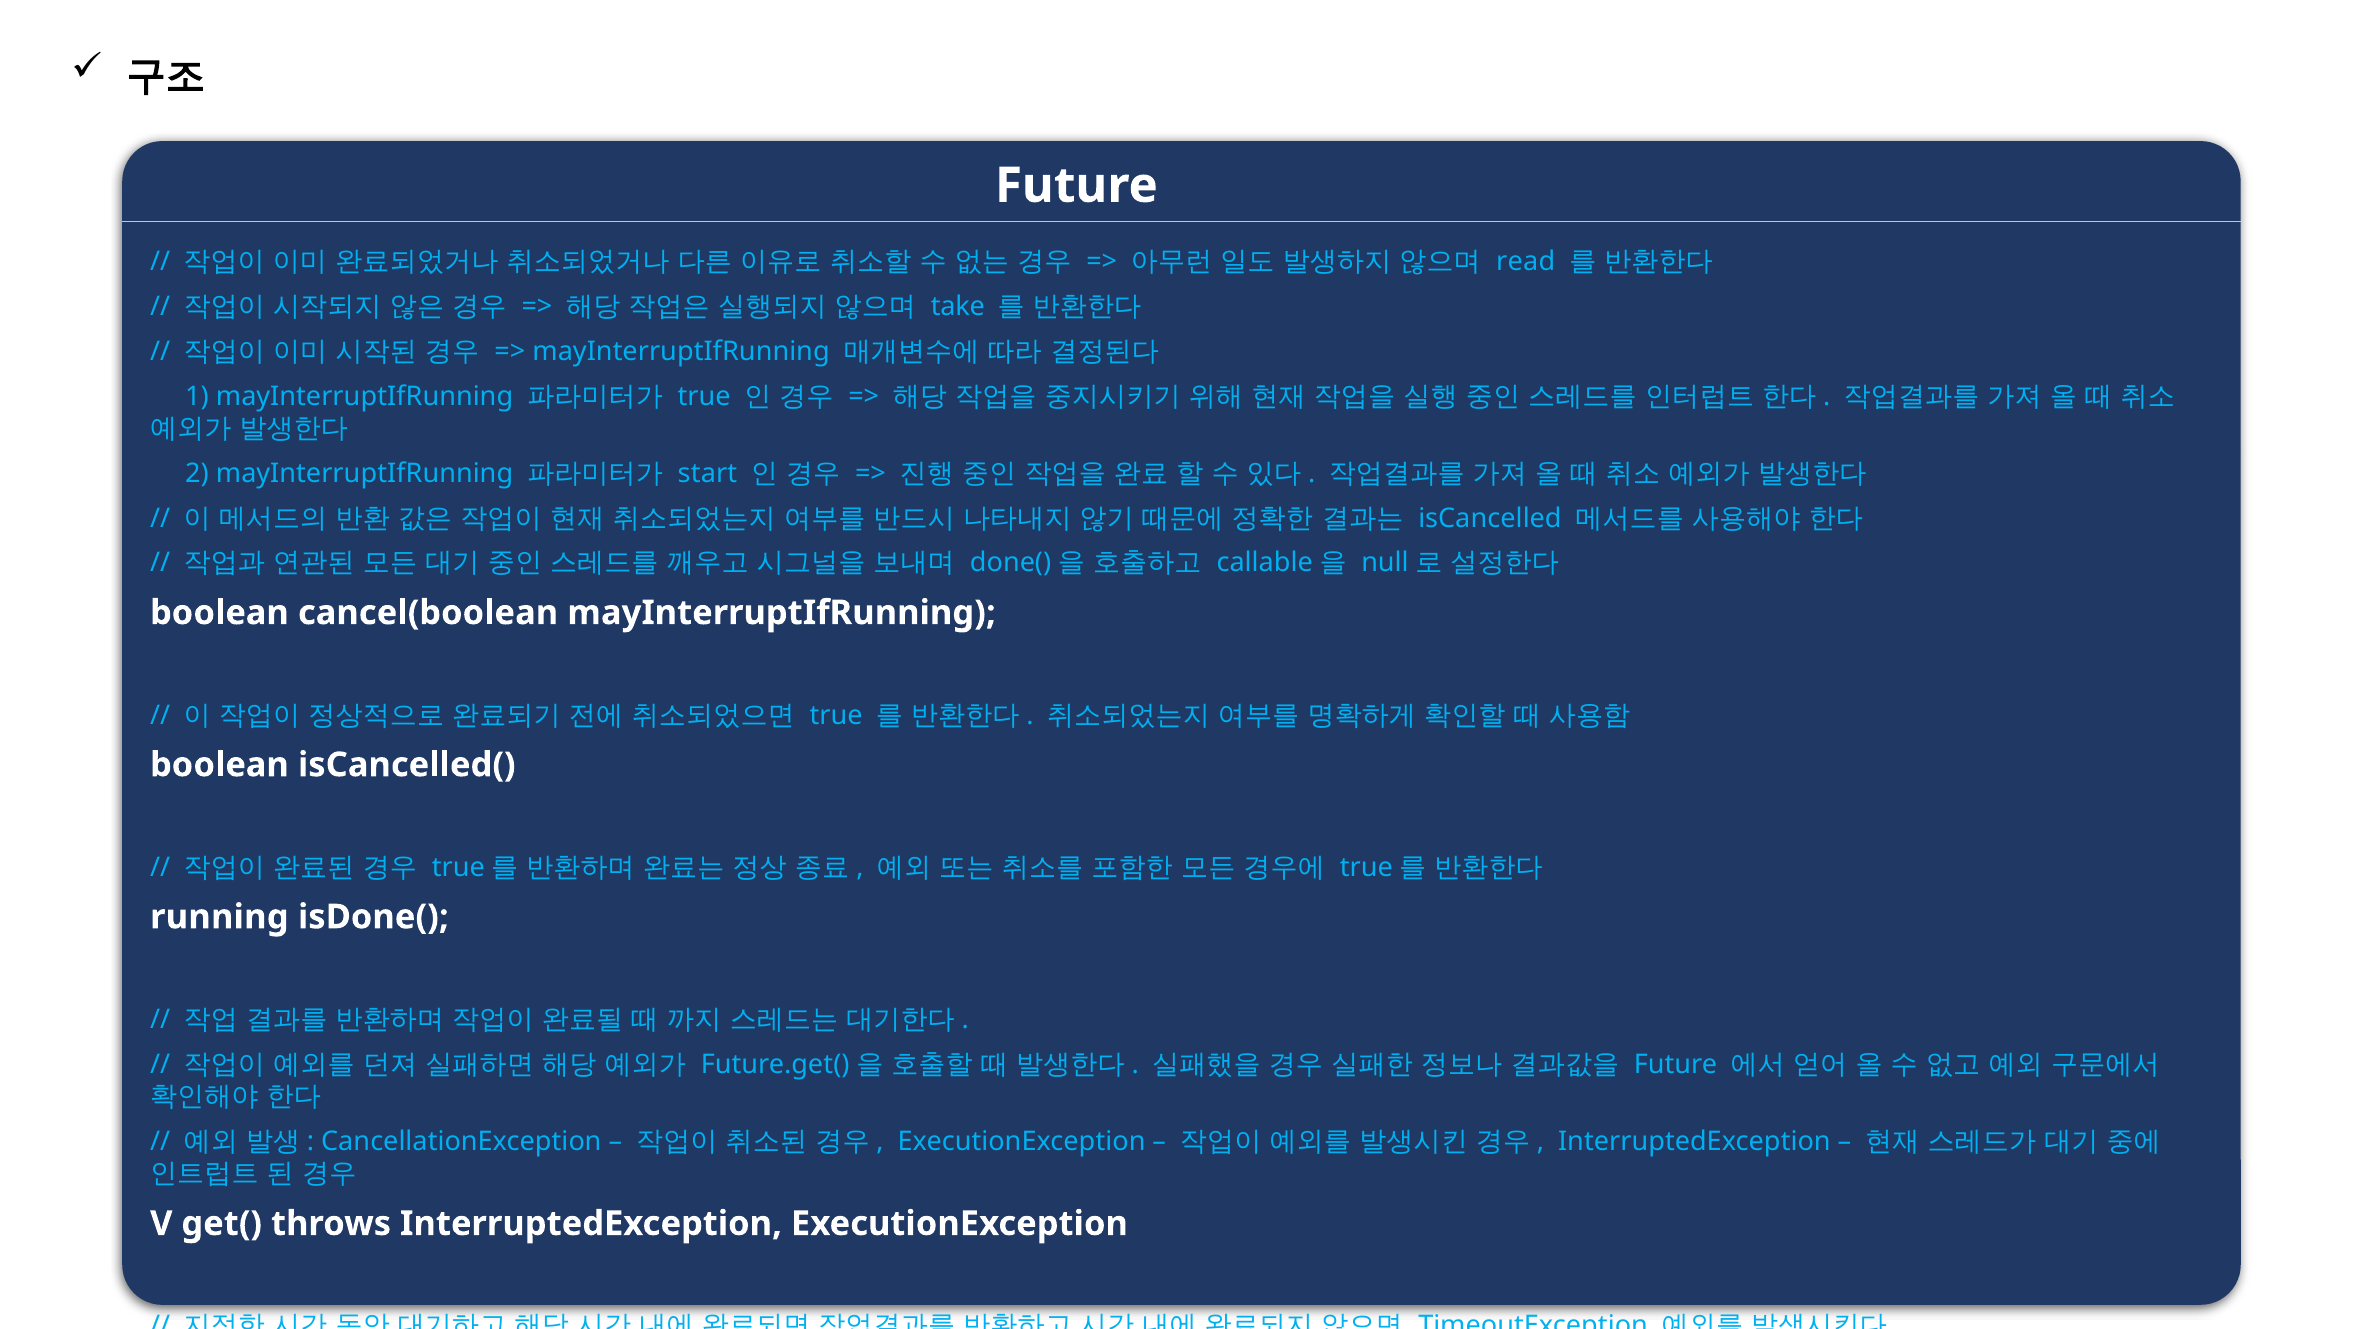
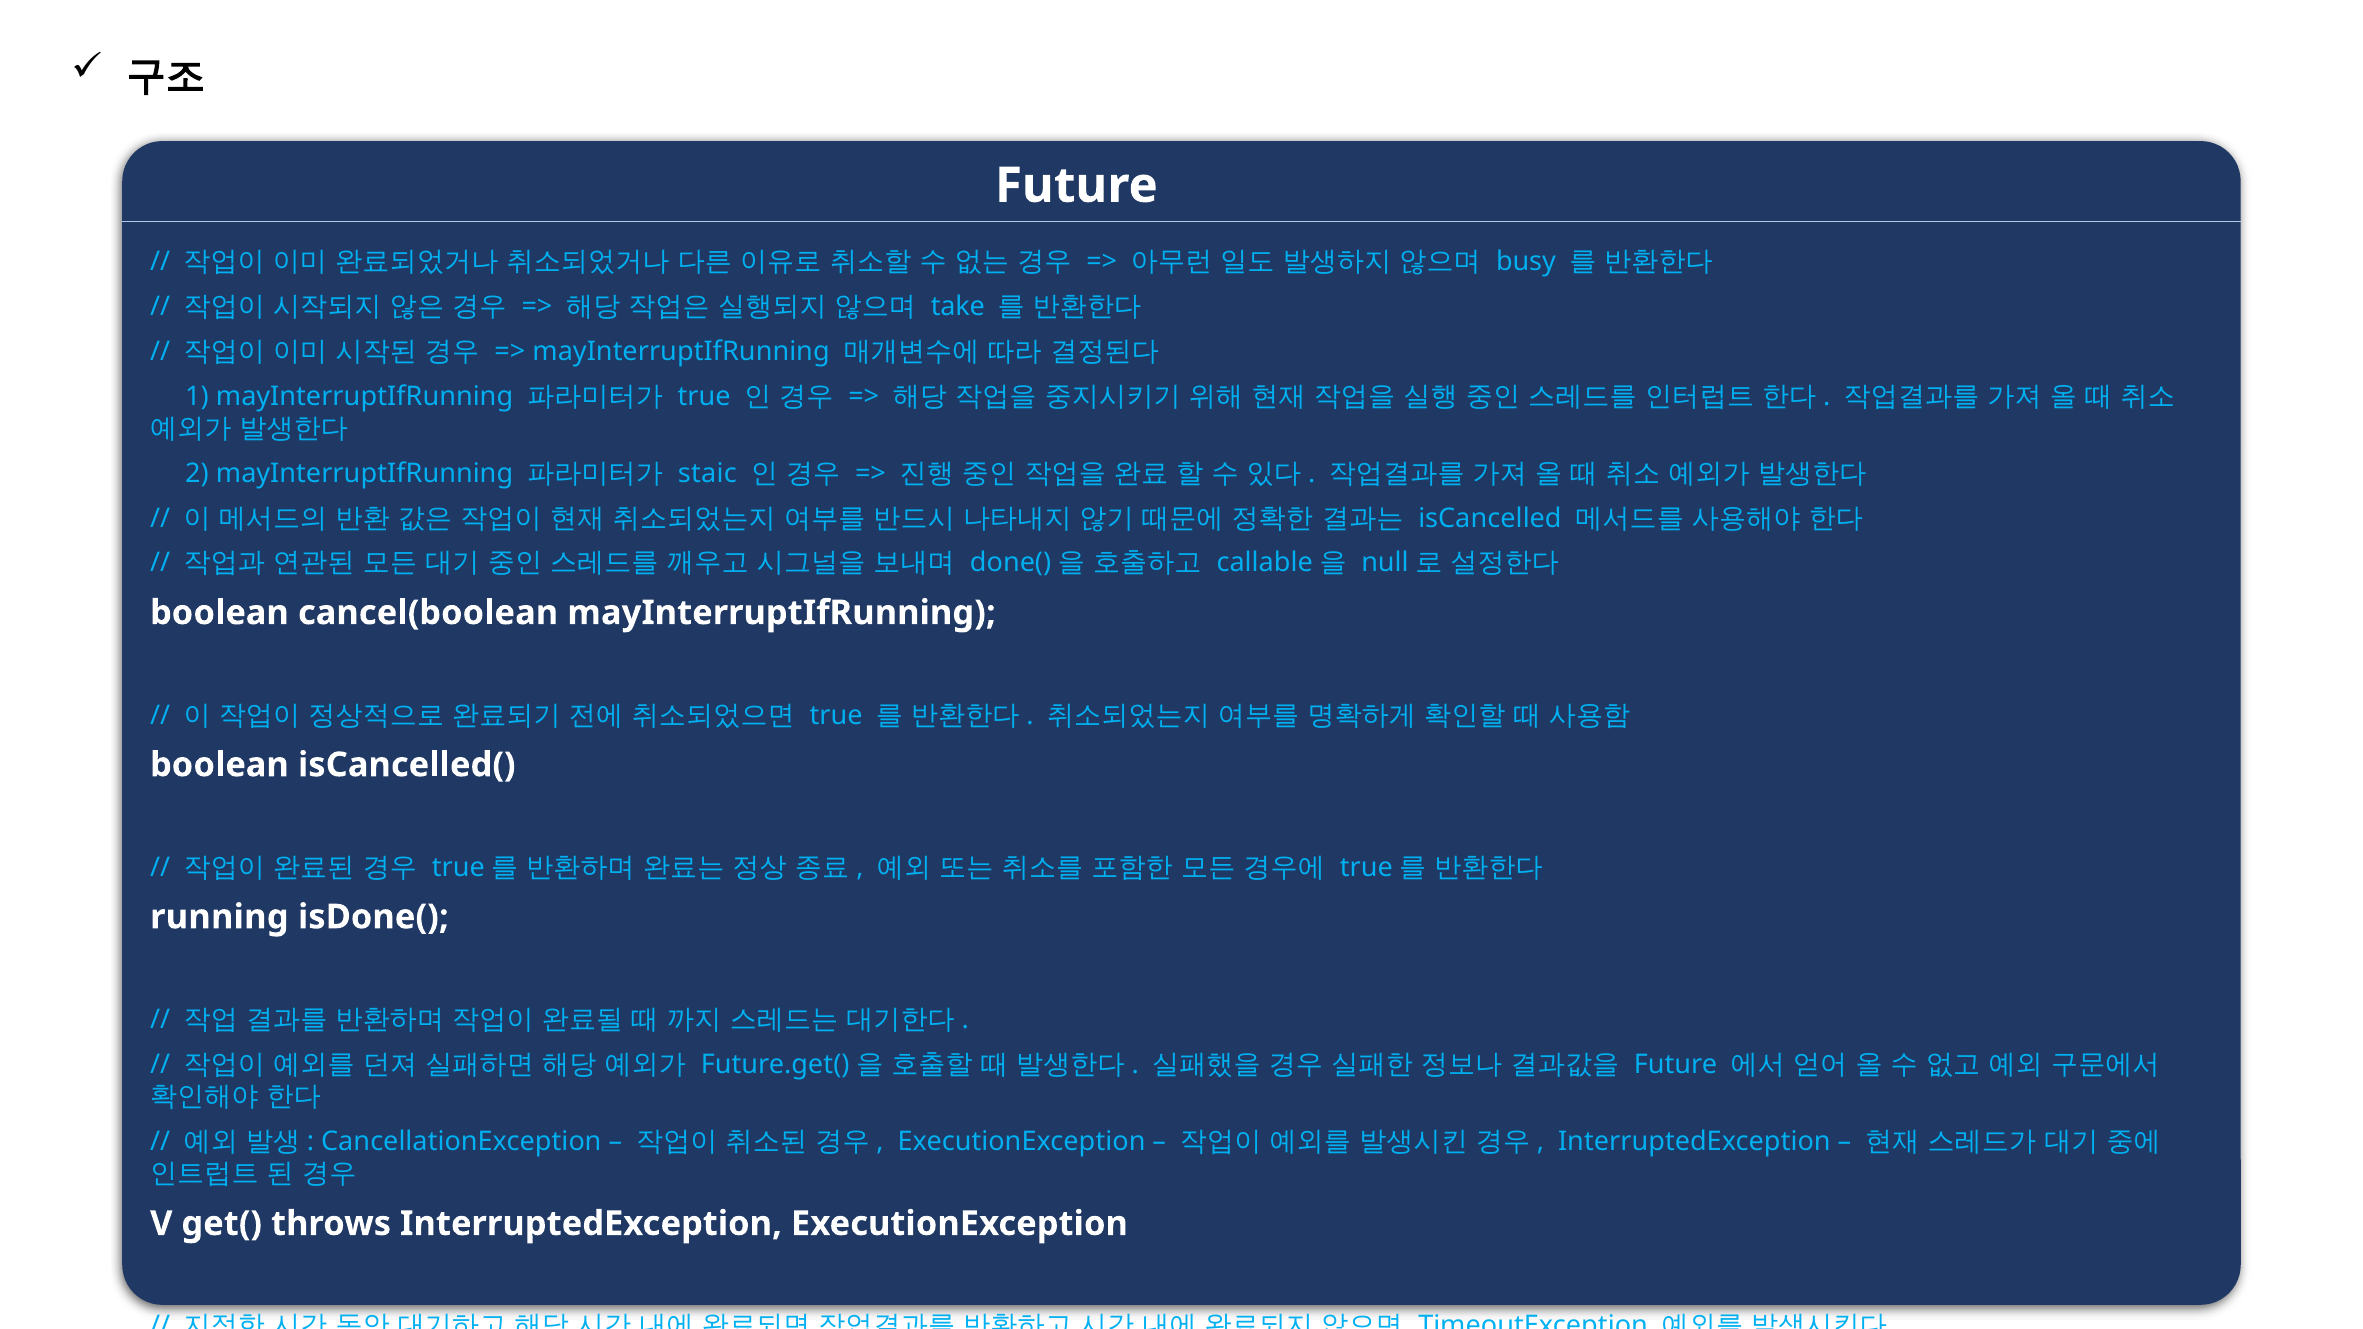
read: read -> busy
start: start -> staic
